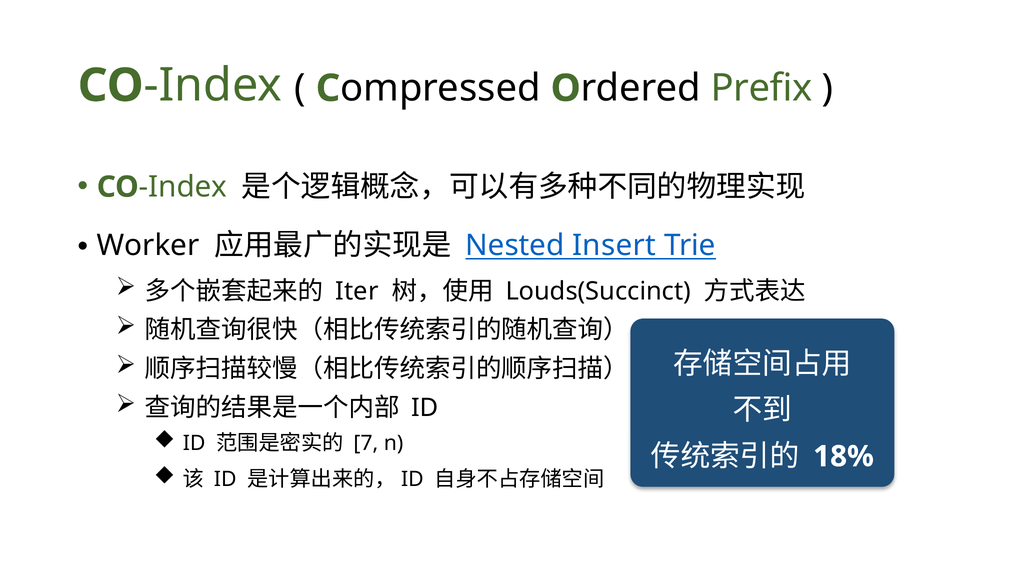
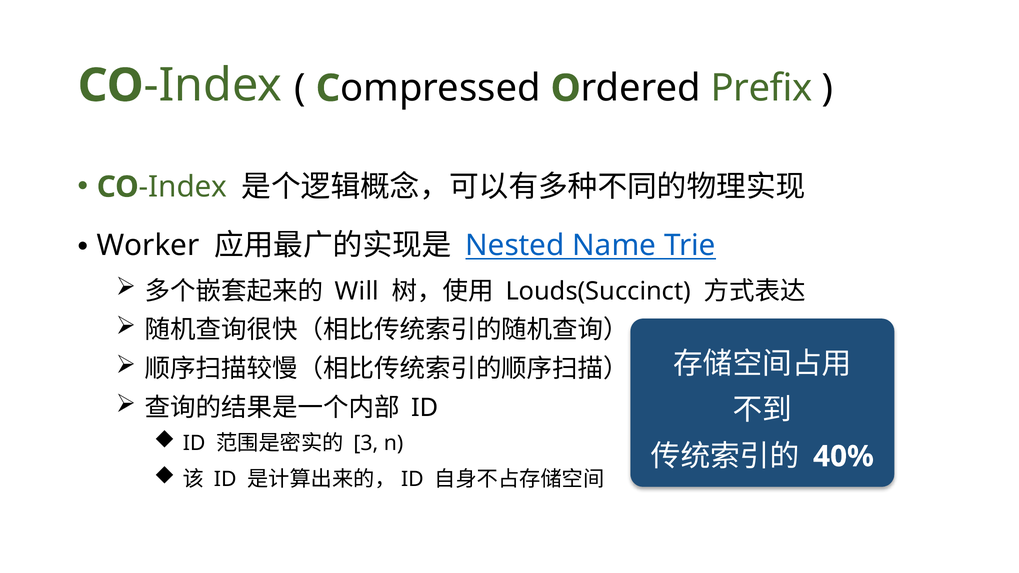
Insert: Insert -> Name
Iter: Iter -> Will
7: 7 -> 3
18%: 18% -> 40%
